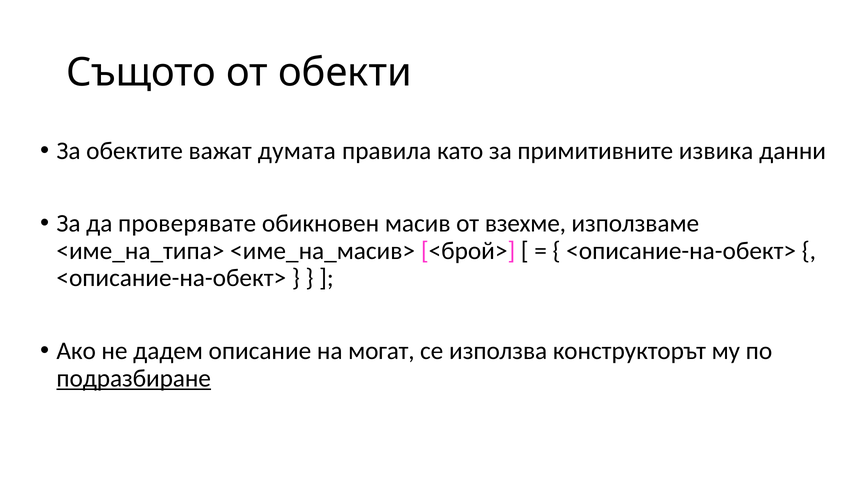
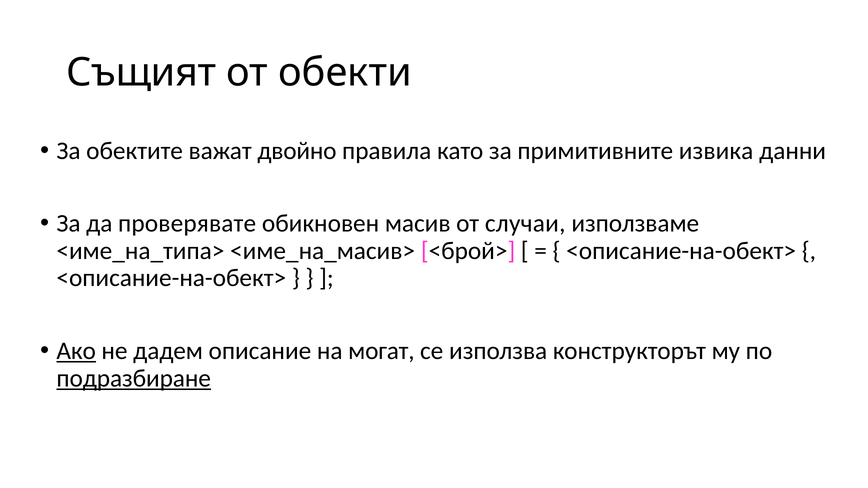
Същото: Същото -> Същият
думата: думата -> двойно
взехме: взехме -> случаи
Ако underline: none -> present
